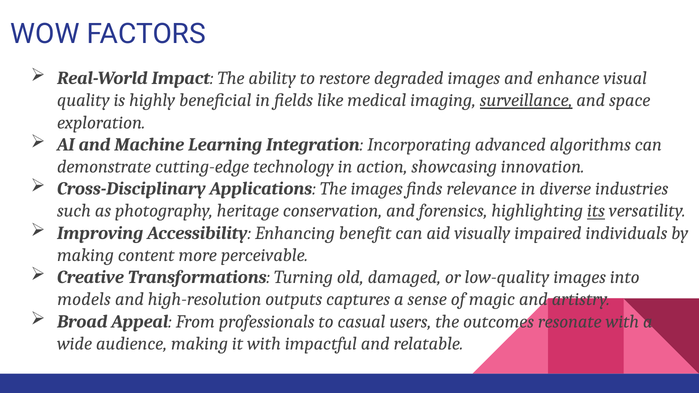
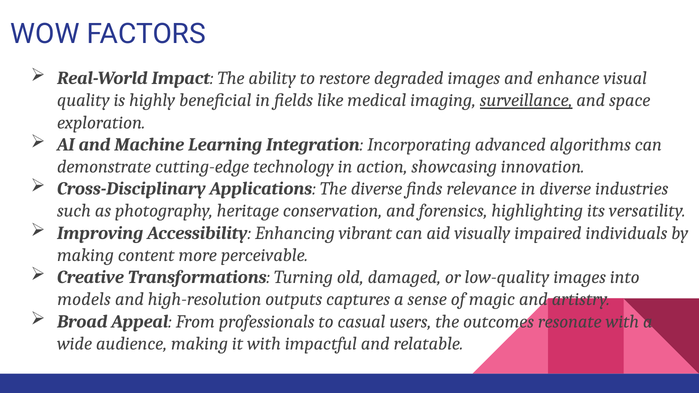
The images: images -> diverse
its underline: present -> none
benefit: benefit -> vibrant
